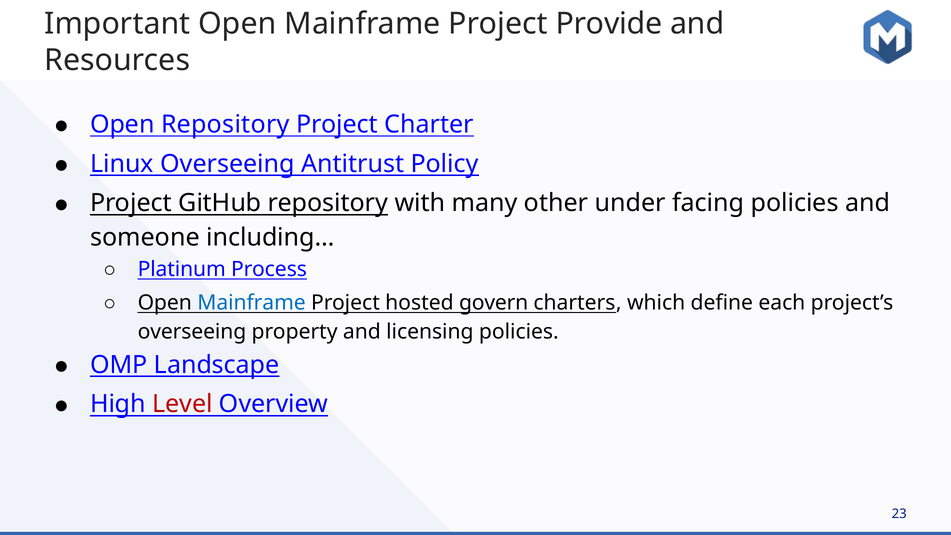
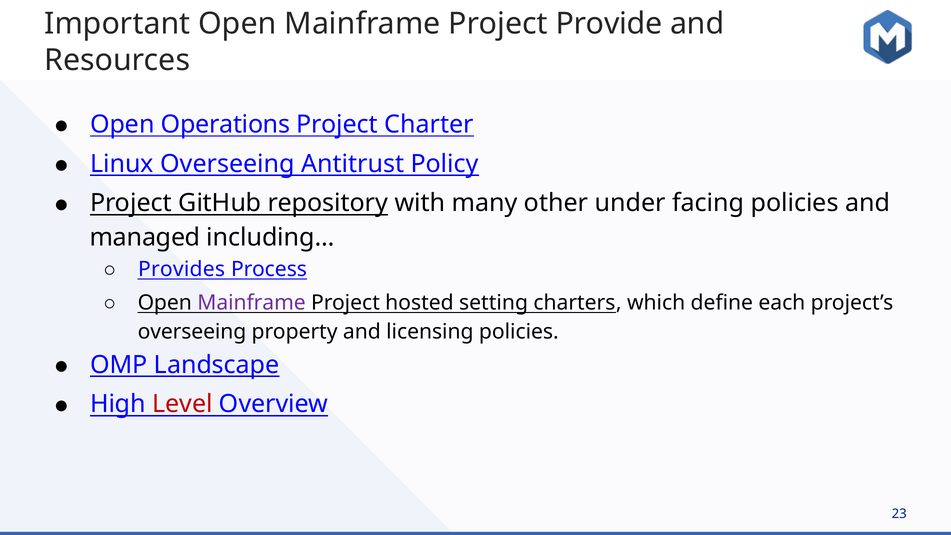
Open Repository: Repository -> Operations
someone: someone -> managed
Platinum: Platinum -> Provides
Mainframe at (252, 303) colour: blue -> purple
govern: govern -> setting
